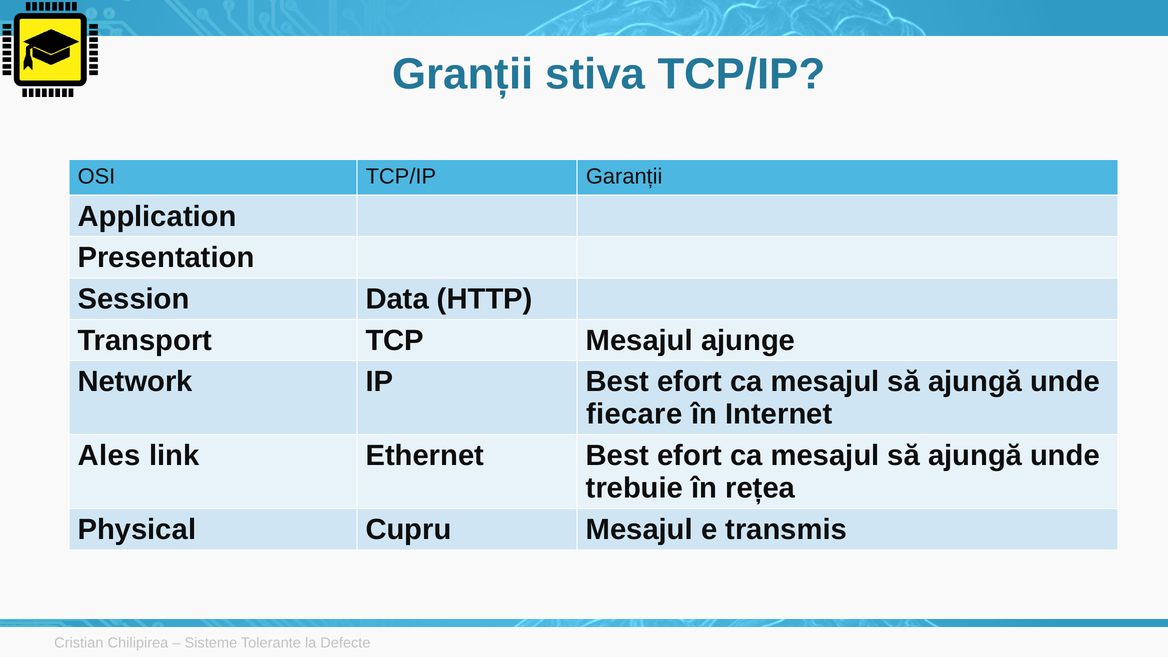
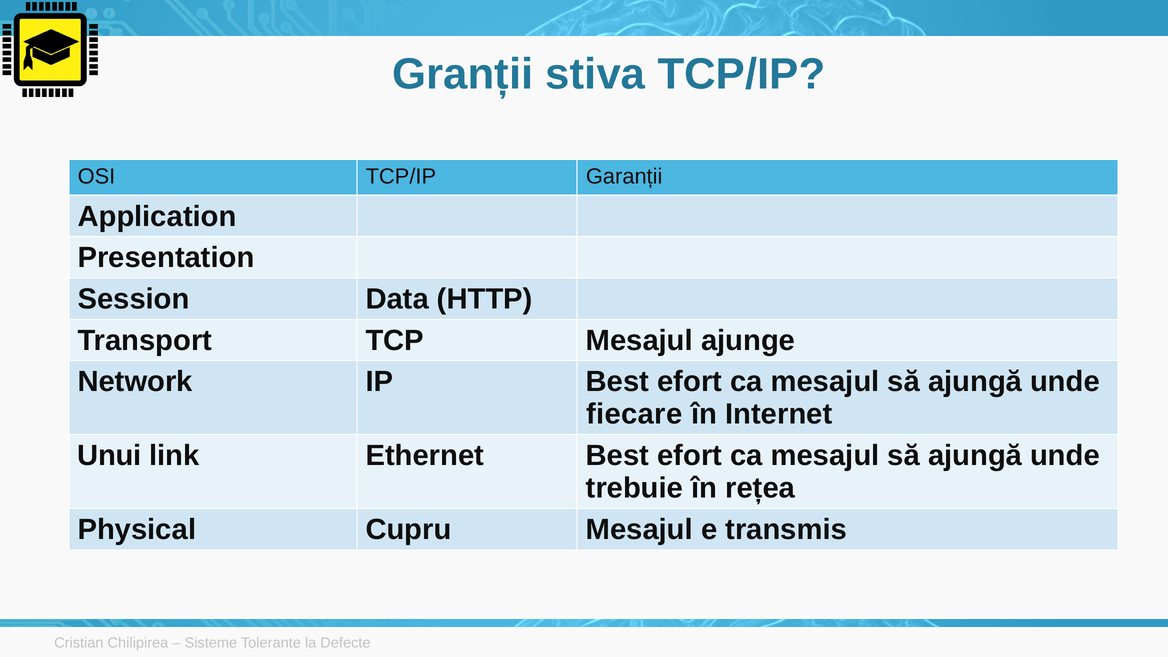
Ales: Ales -> Unui
